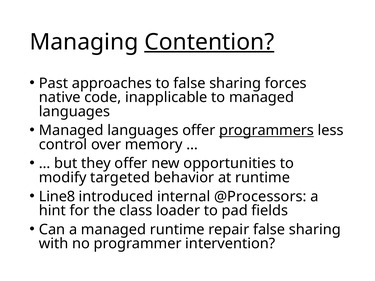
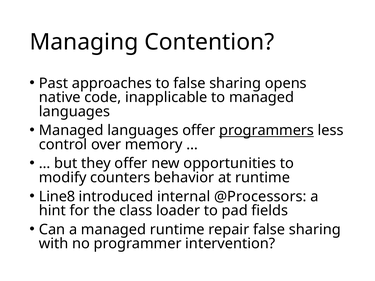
Contention underline: present -> none
forces: forces -> opens
targeted: targeted -> counters
